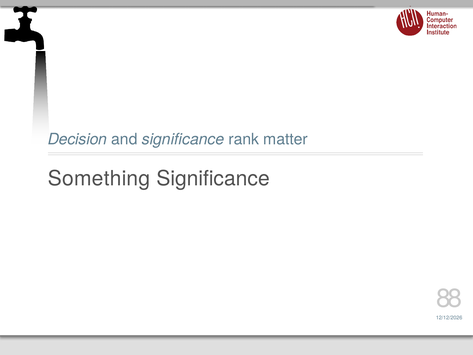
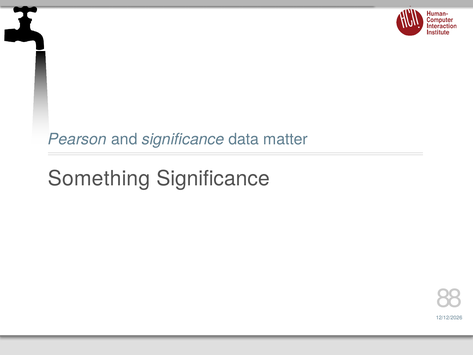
Decision: Decision -> Pearson
rank: rank -> data
